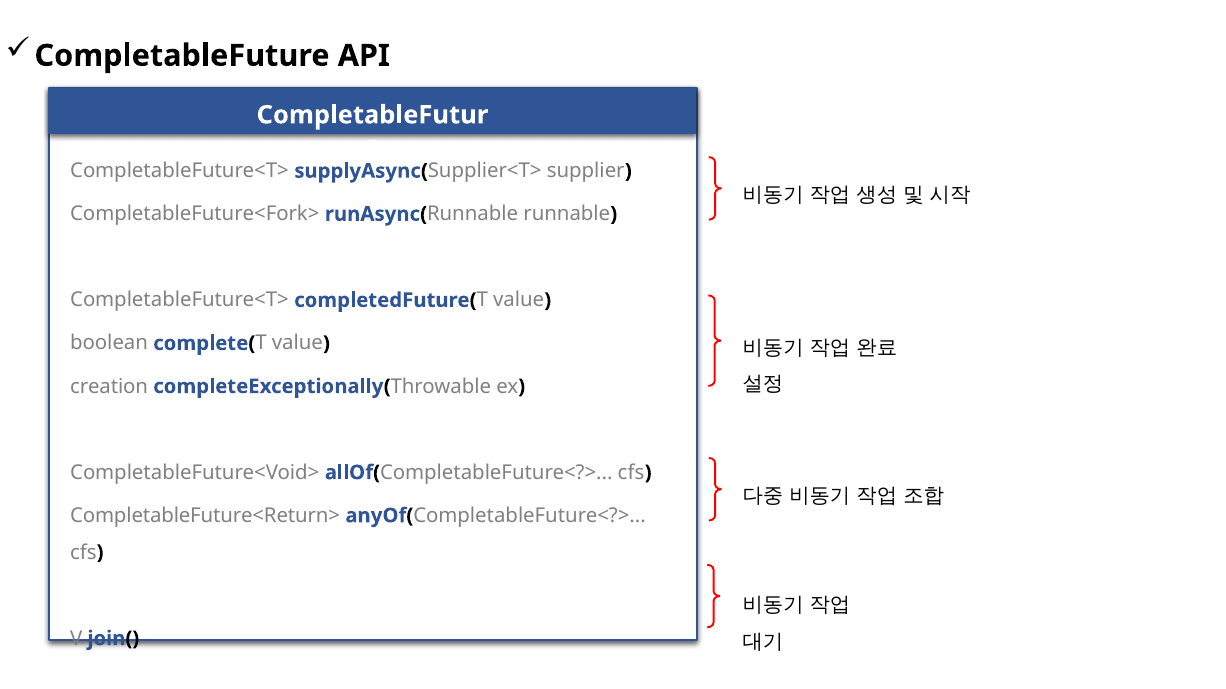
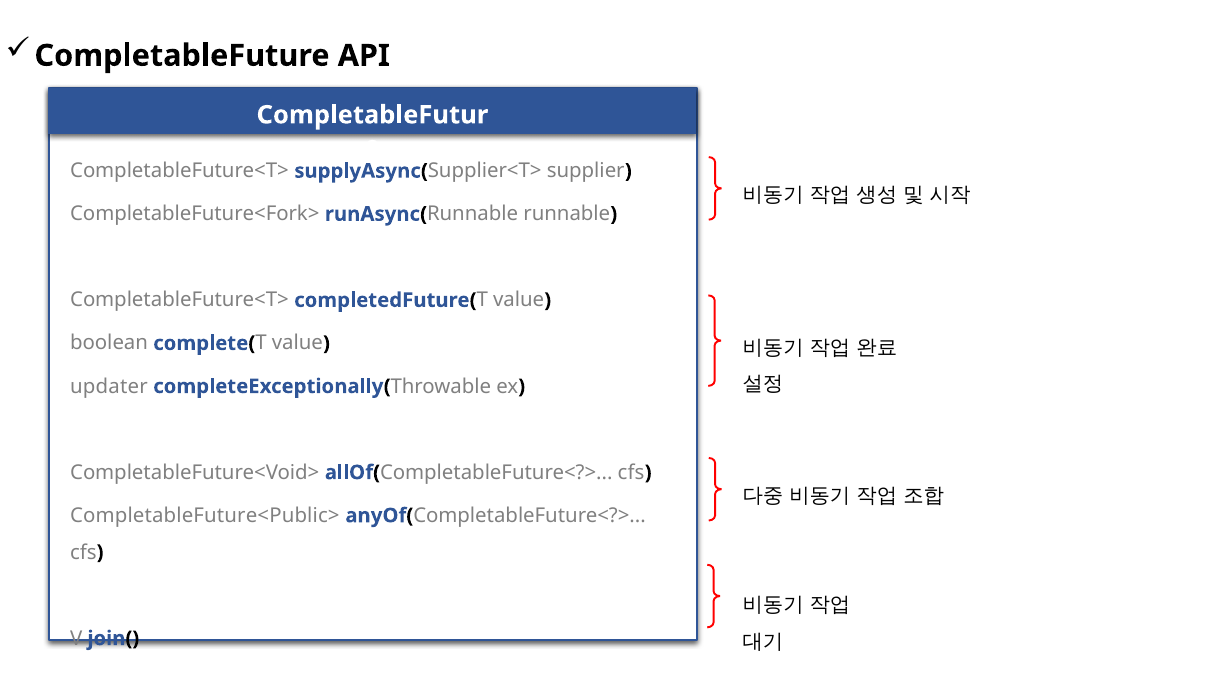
creation: creation -> updater
CompletableFuture<Return>: CompletableFuture<Return> -> CompletableFuture<Public>
